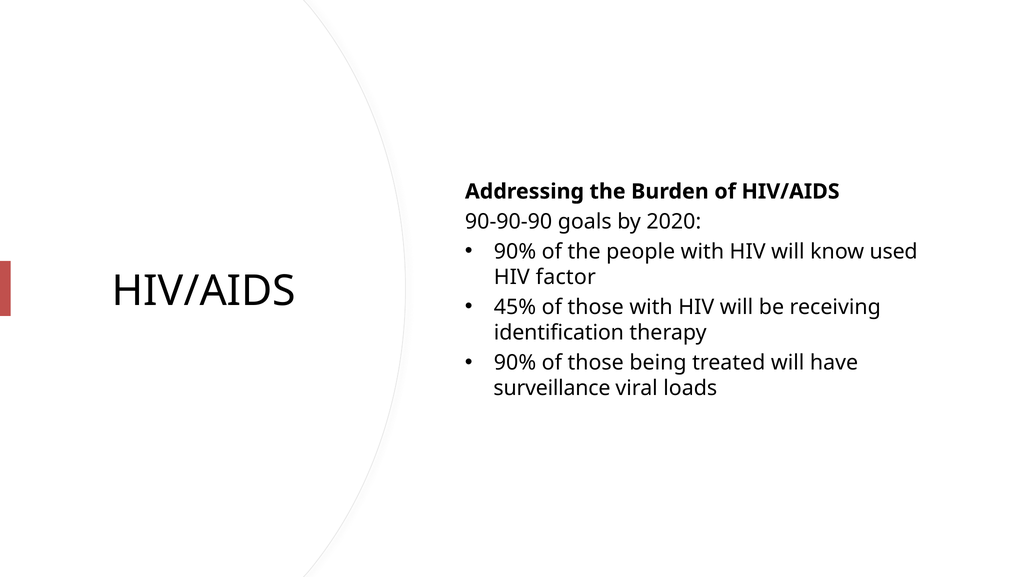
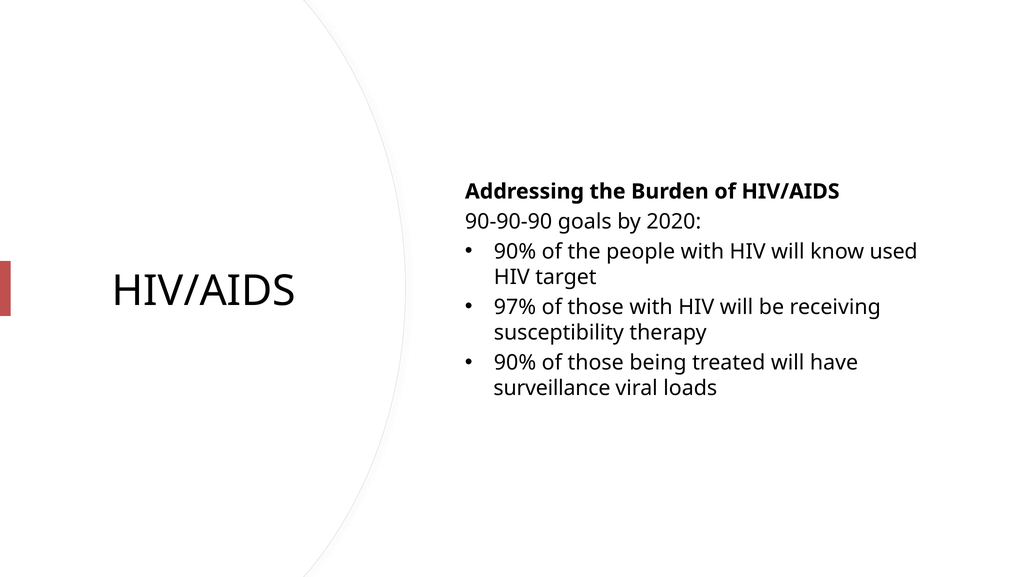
factor: factor -> target
45%: 45% -> 97%
identification: identification -> susceptibility
